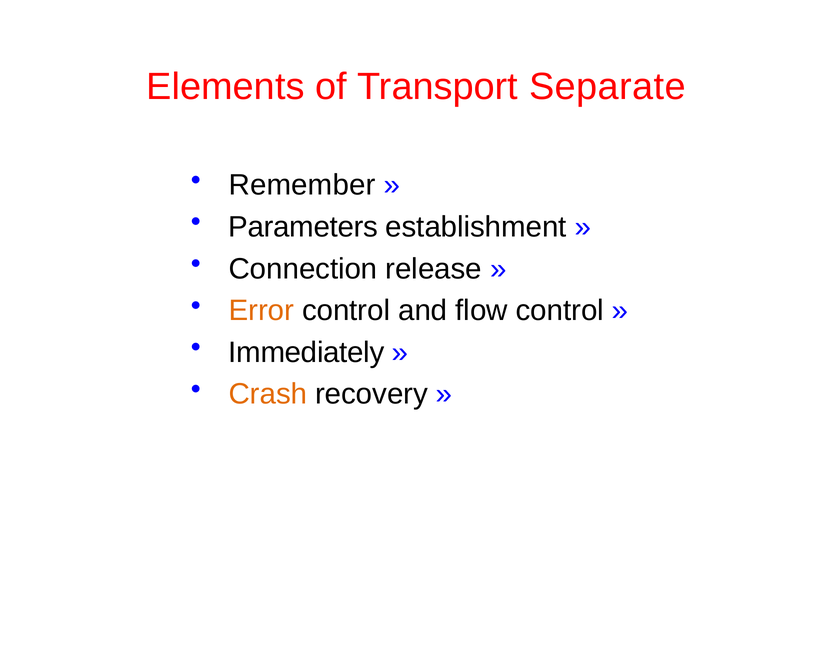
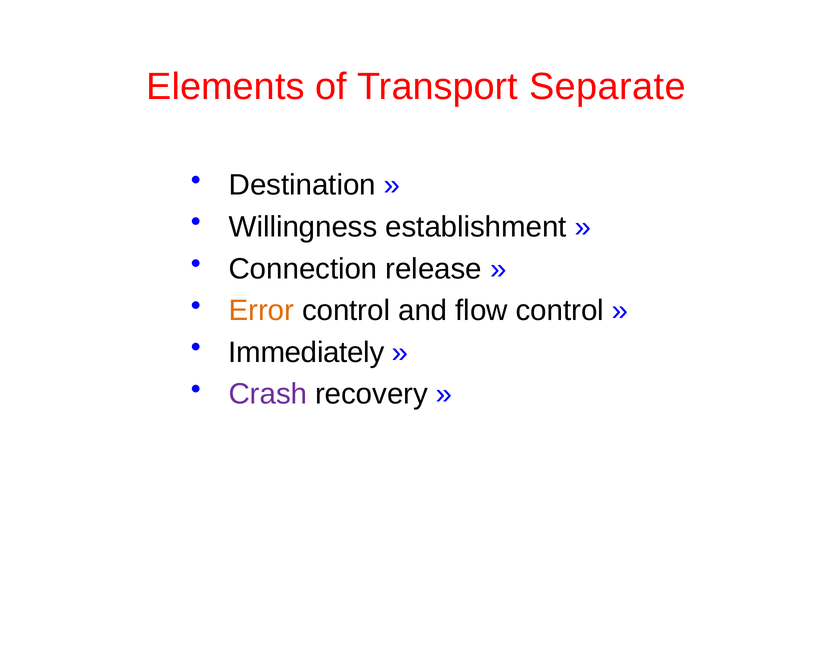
Remember: Remember -> Destination
Parameters: Parameters -> Willingness
Crash colour: orange -> purple
